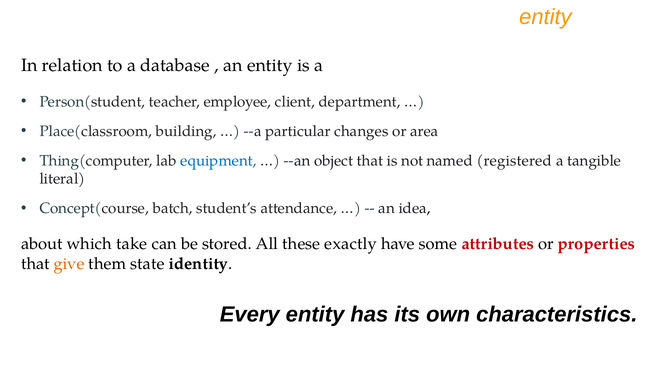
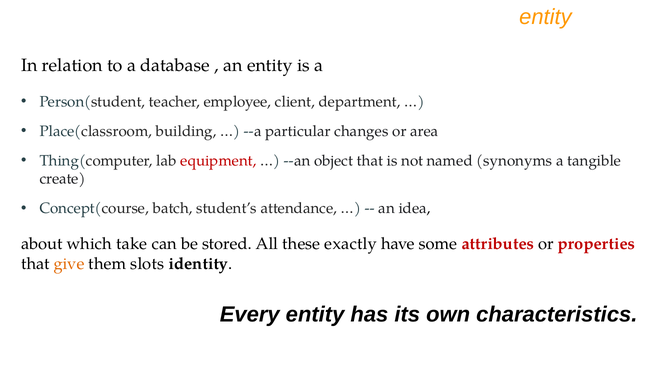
equipment colour: blue -> red
registered: registered -> synonyms
literal: literal -> create
state: state -> slots
